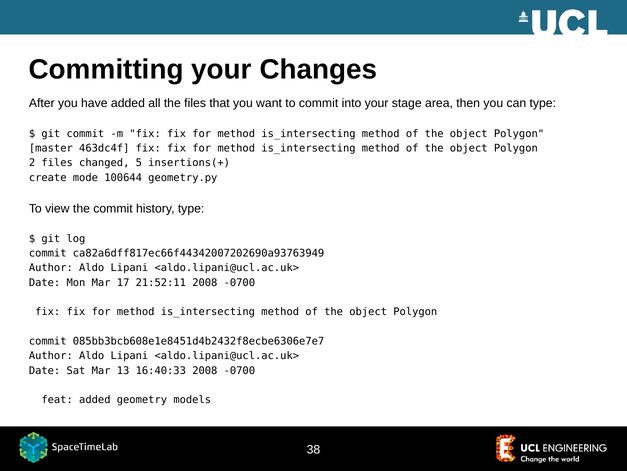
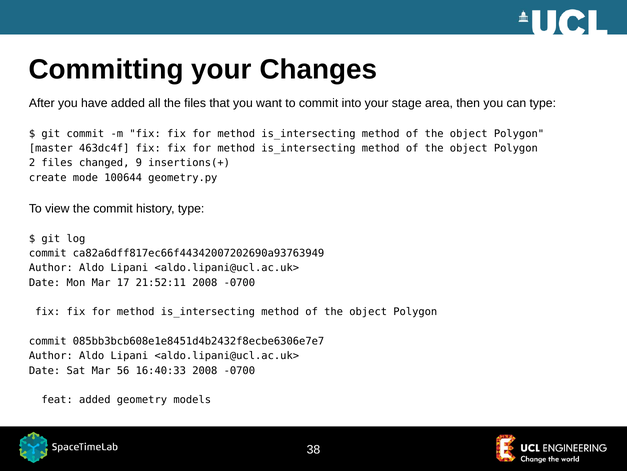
5: 5 -> 9
13: 13 -> 56
